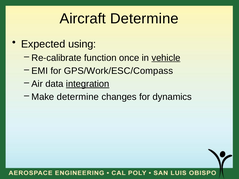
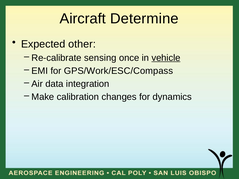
using: using -> other
function: function -> sensing
integration underline: present -> none
Make determine: determine -> calibration
